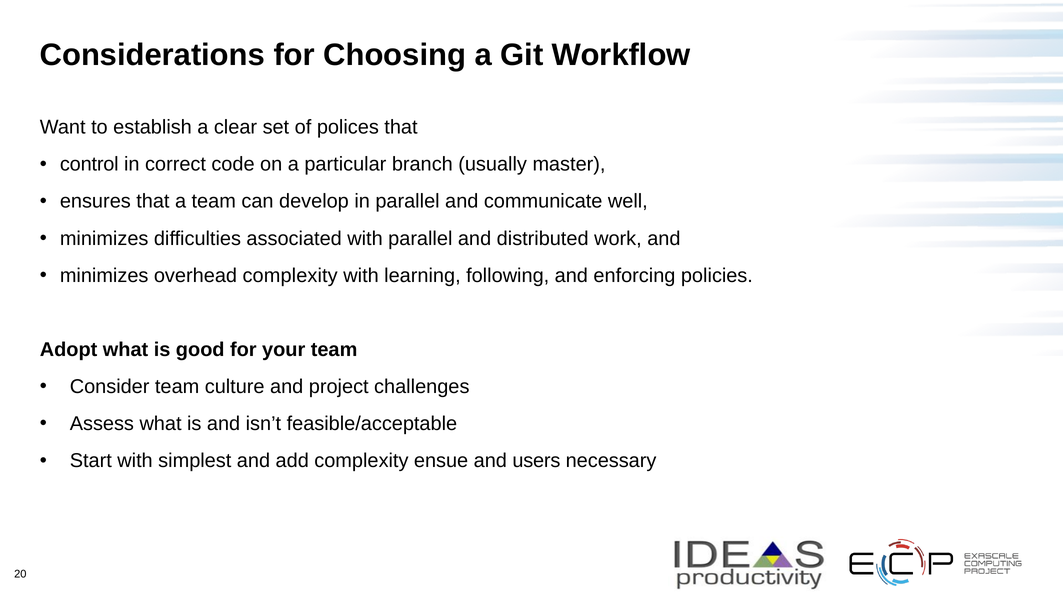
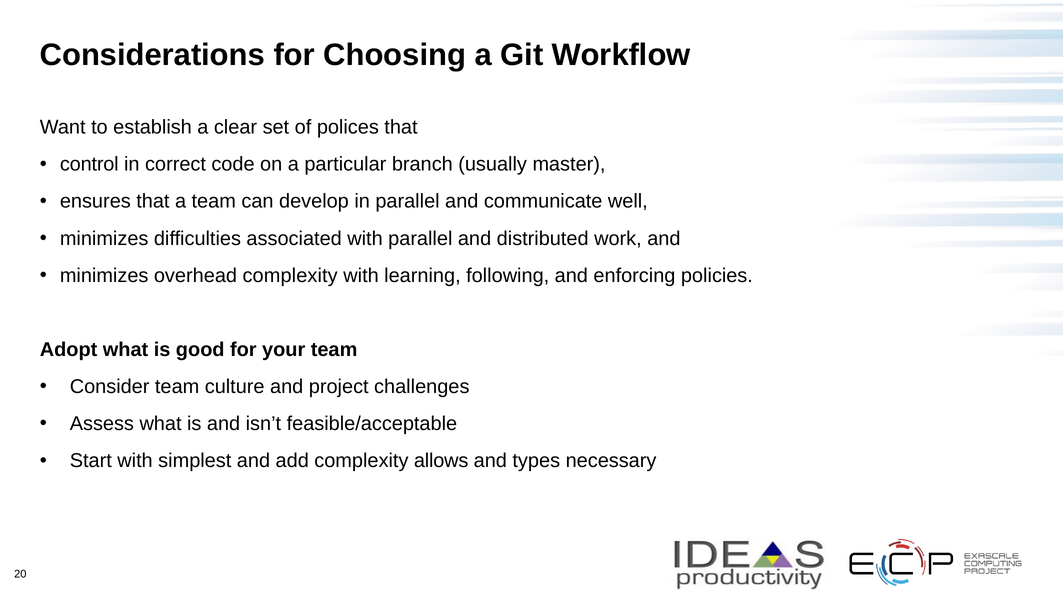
ensue: ensue -> allows
users: users -> types
